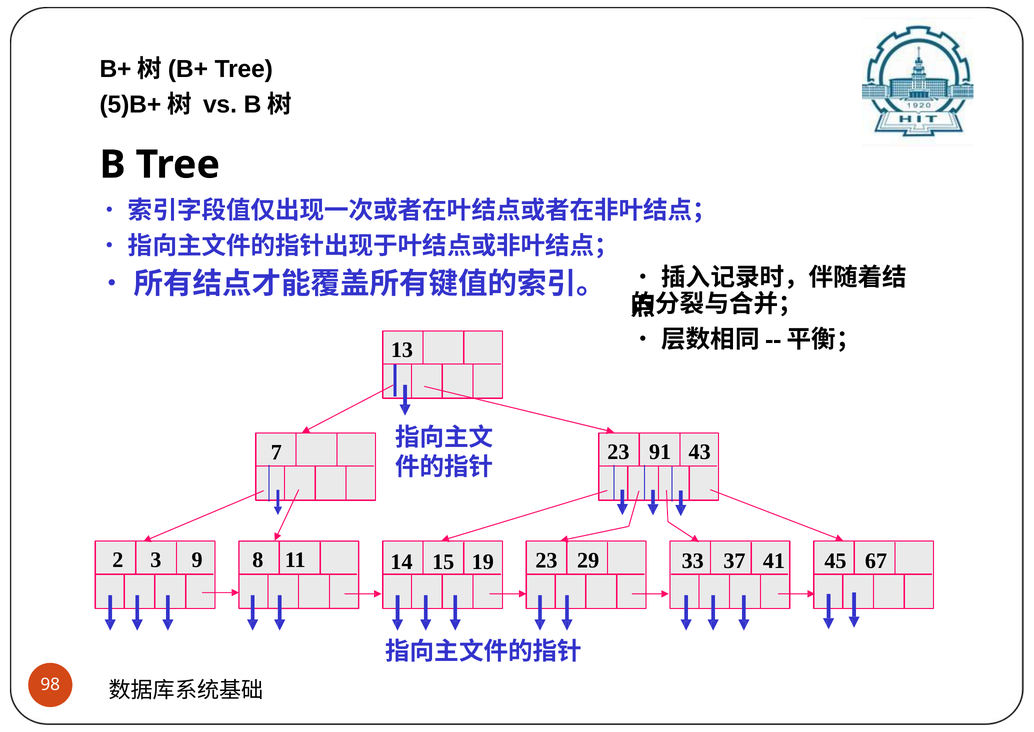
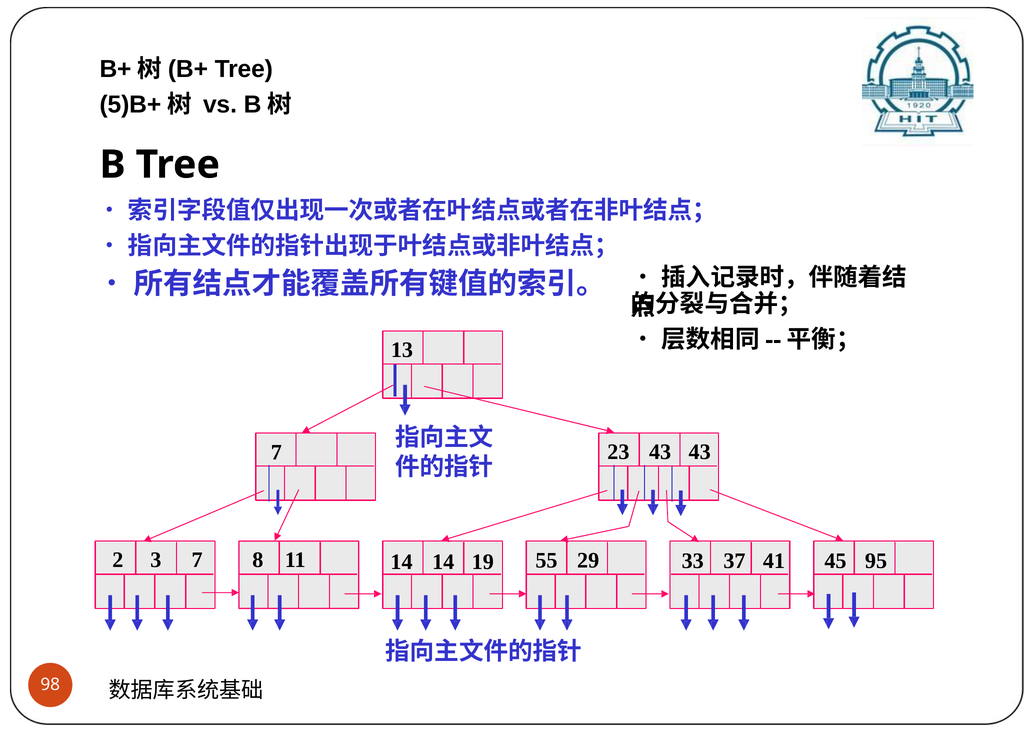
23 91: 91 -> 43
3 9: 9 -> 7
14 15: 15 -> 14
19 23: 23 -> 55
67: 67 -> 95
